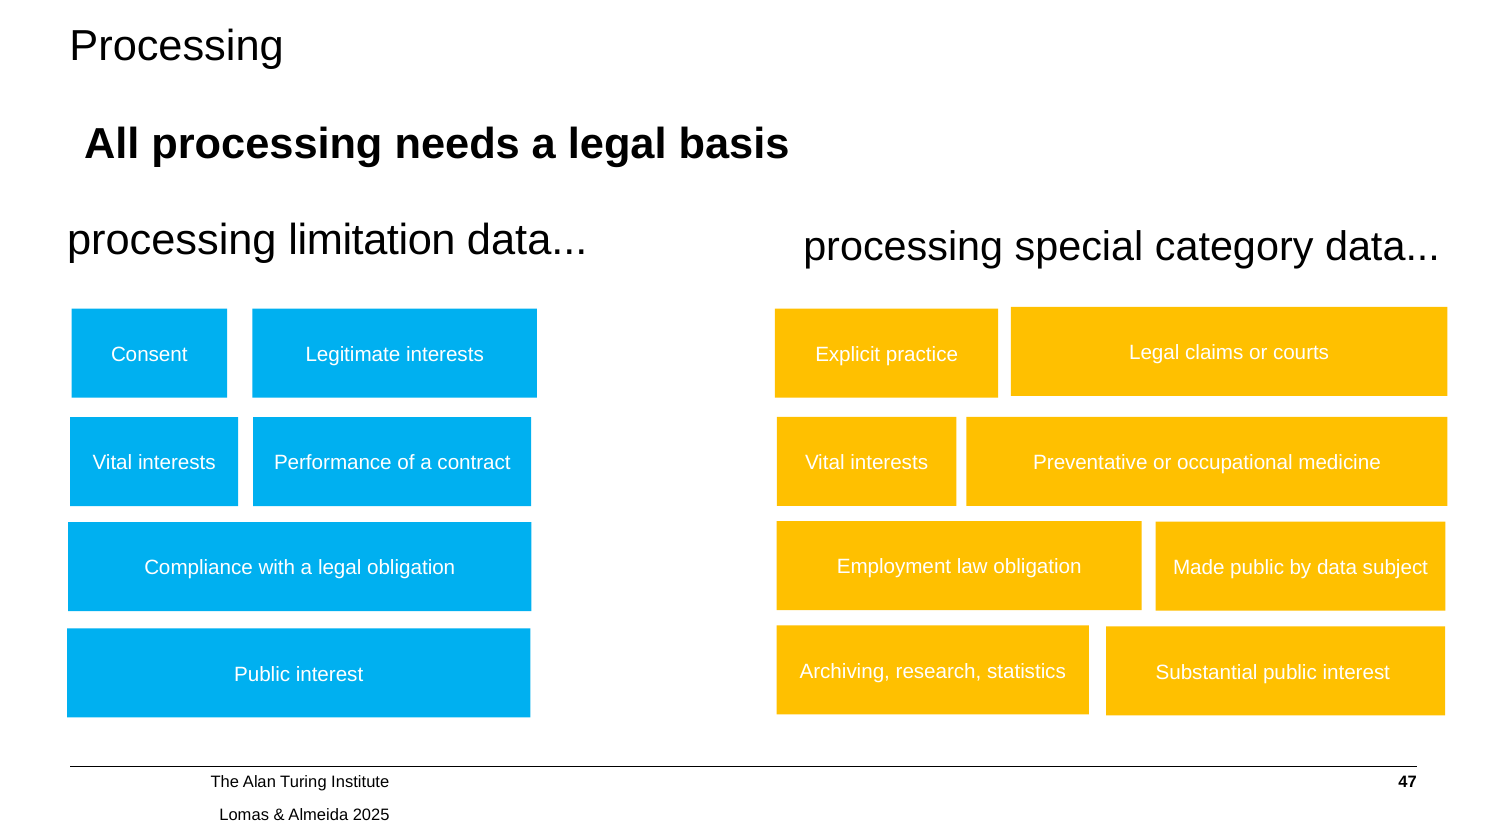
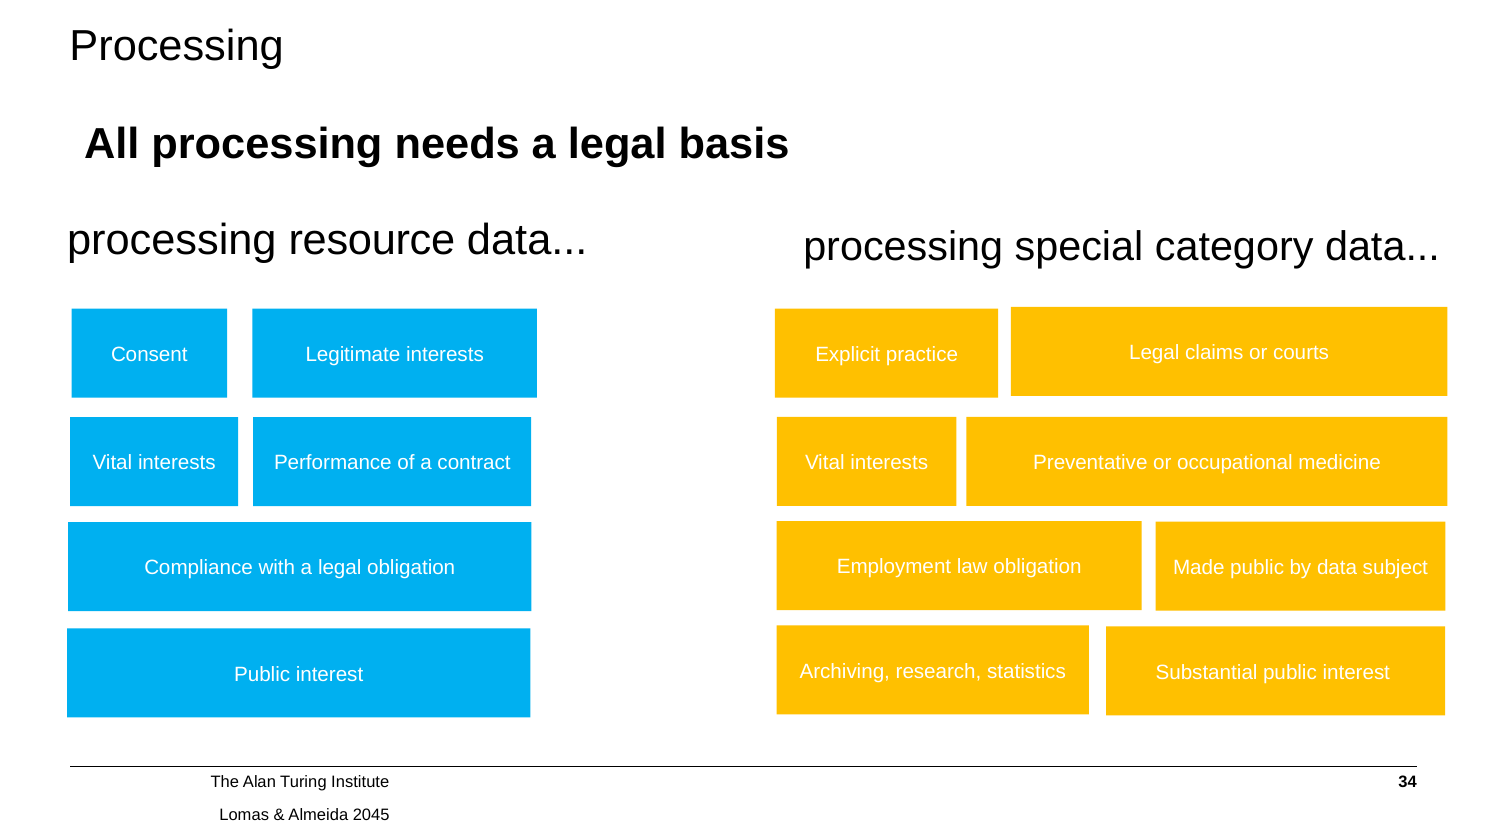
limitation: limitation -> resource
47: 47 -> 34
2025: 2025 -> 2045
